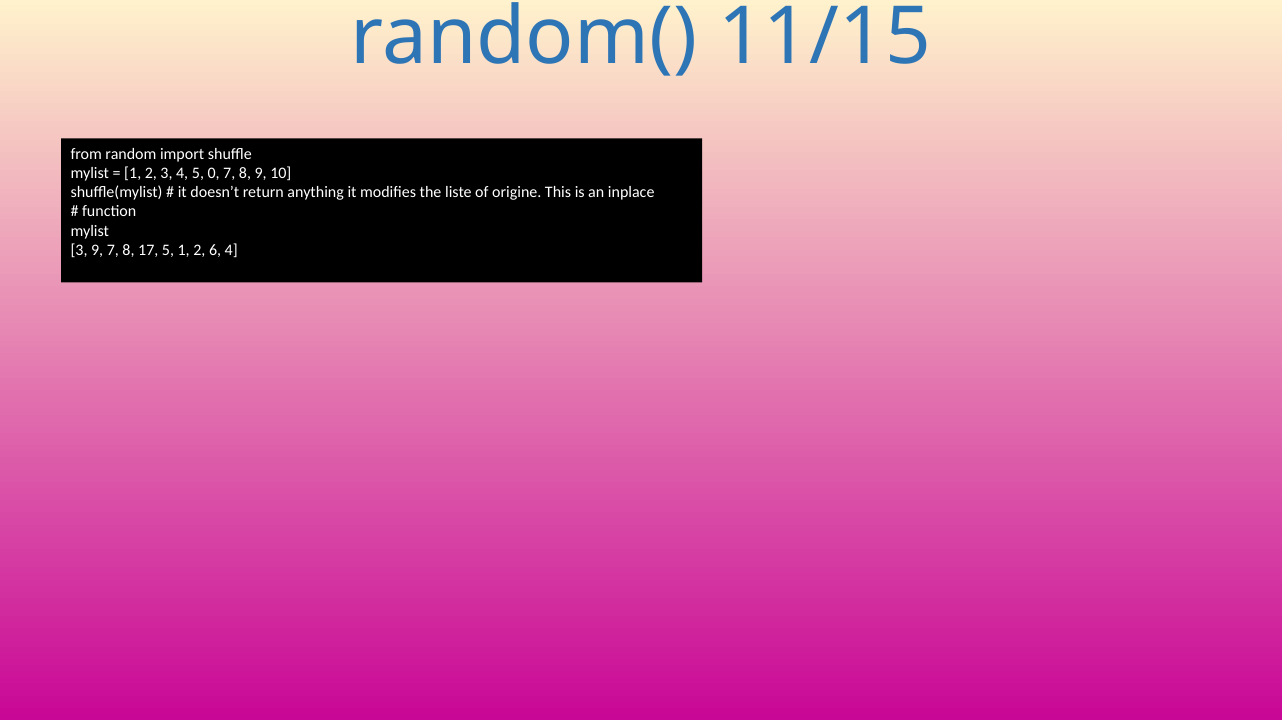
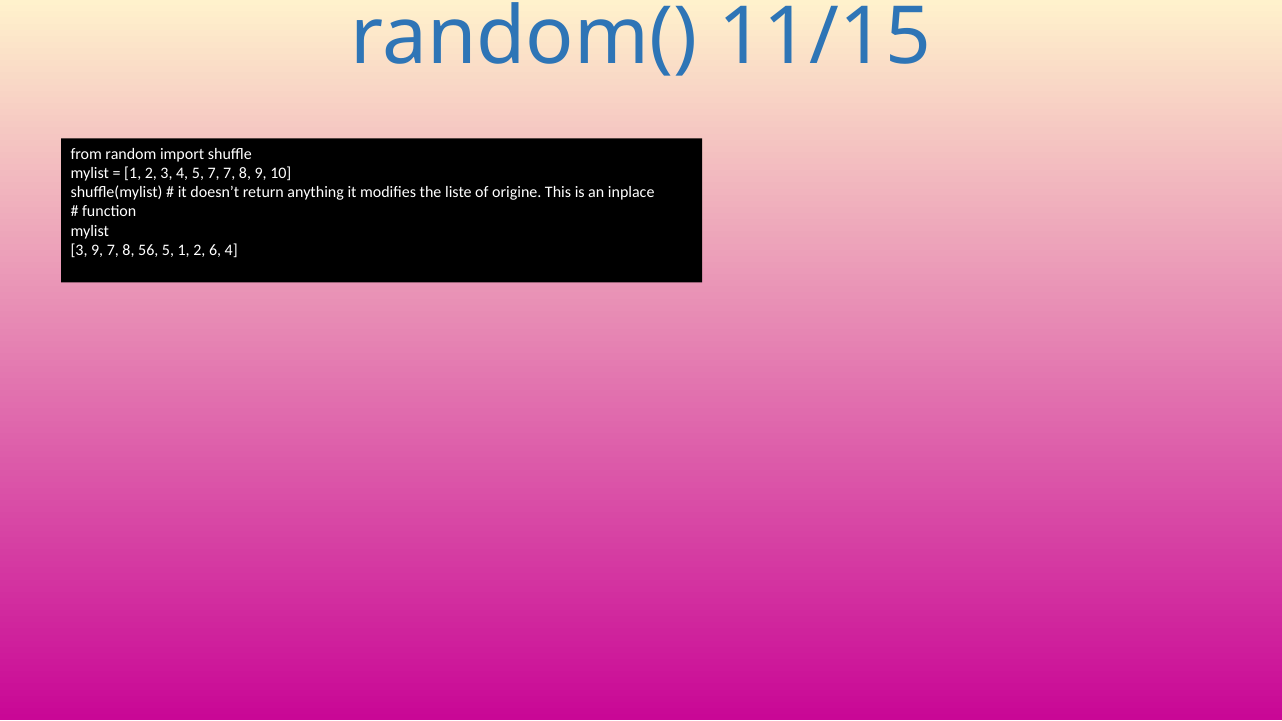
5 0: 0 -> 7
17: 17 -> 56
